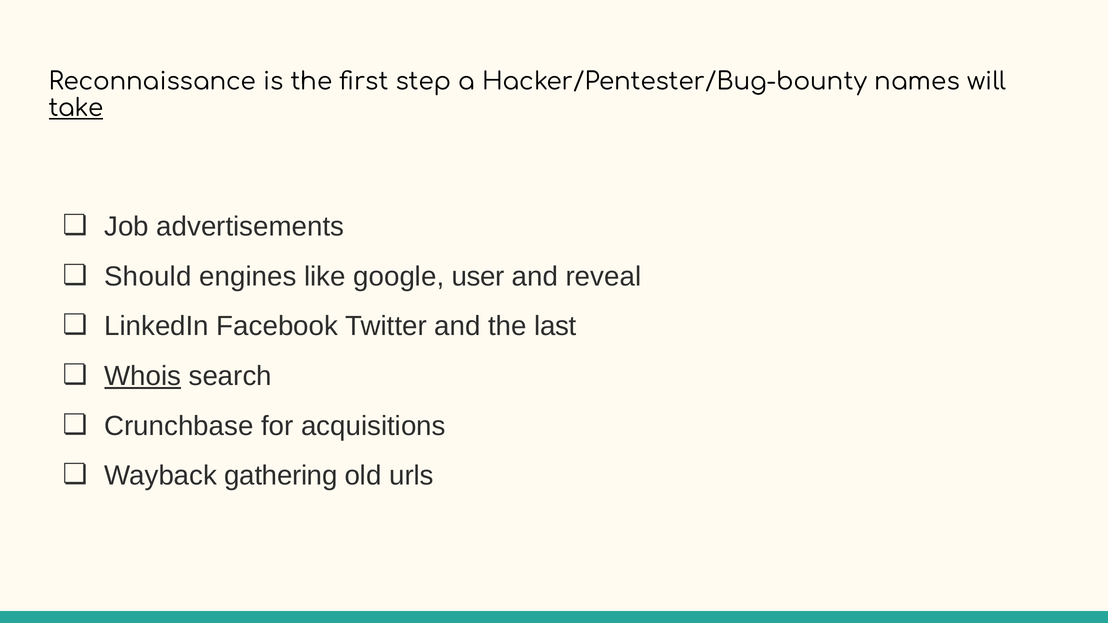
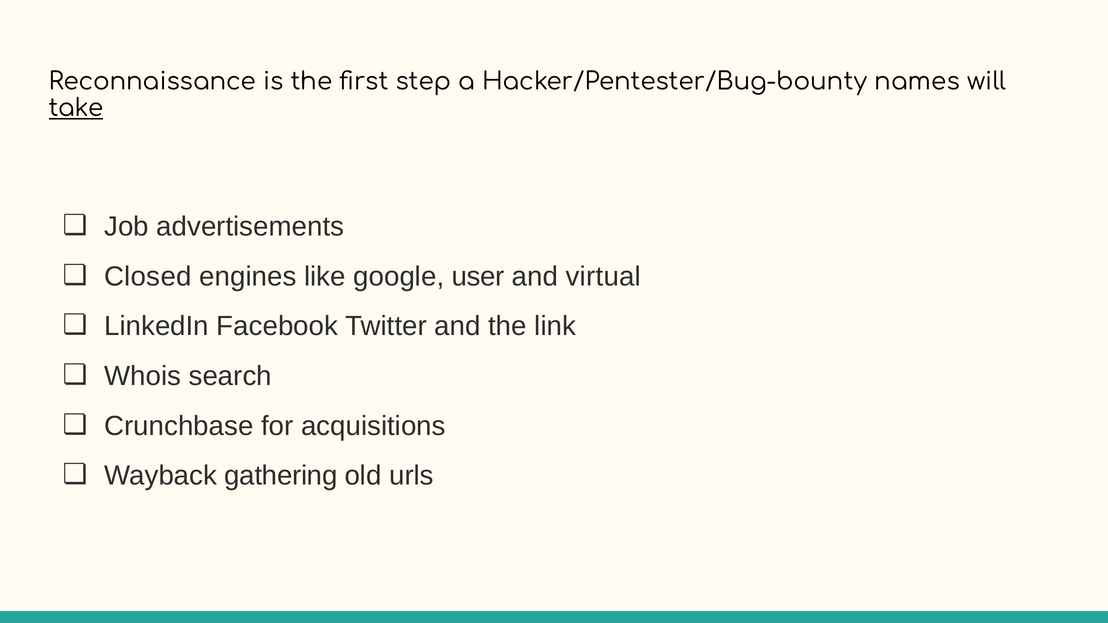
Should: Should -> Closed
reveal: reveal -> virtual
last: last -> link
Whois underline: present -> none
